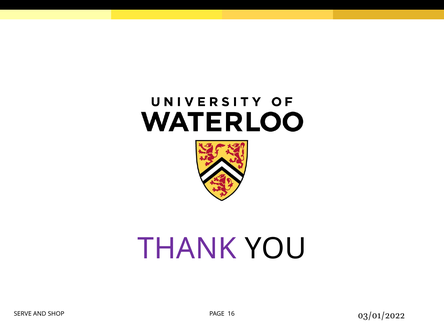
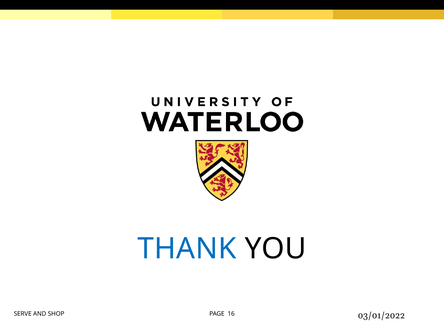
THANK colour: purple -> blue
